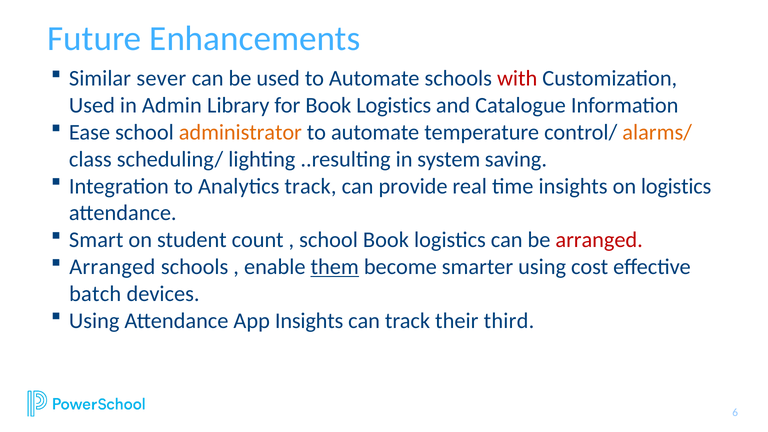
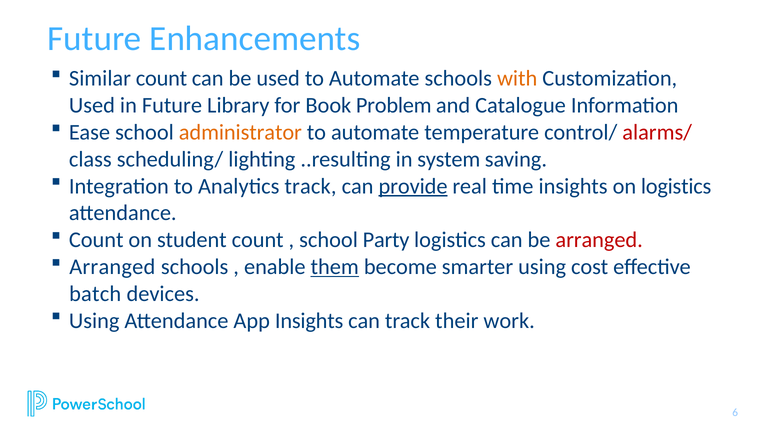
Similar sever: sever -> count
with colour: red -> orange
in Admin: Admin -> Future
for Book Logistics: Logistics -> Problem
alarms/ colour: orange -> red
provide underline: none -> present
Smart at (96, 240): Smart -> Count
school Book: Book -> Party
third: third -> work
